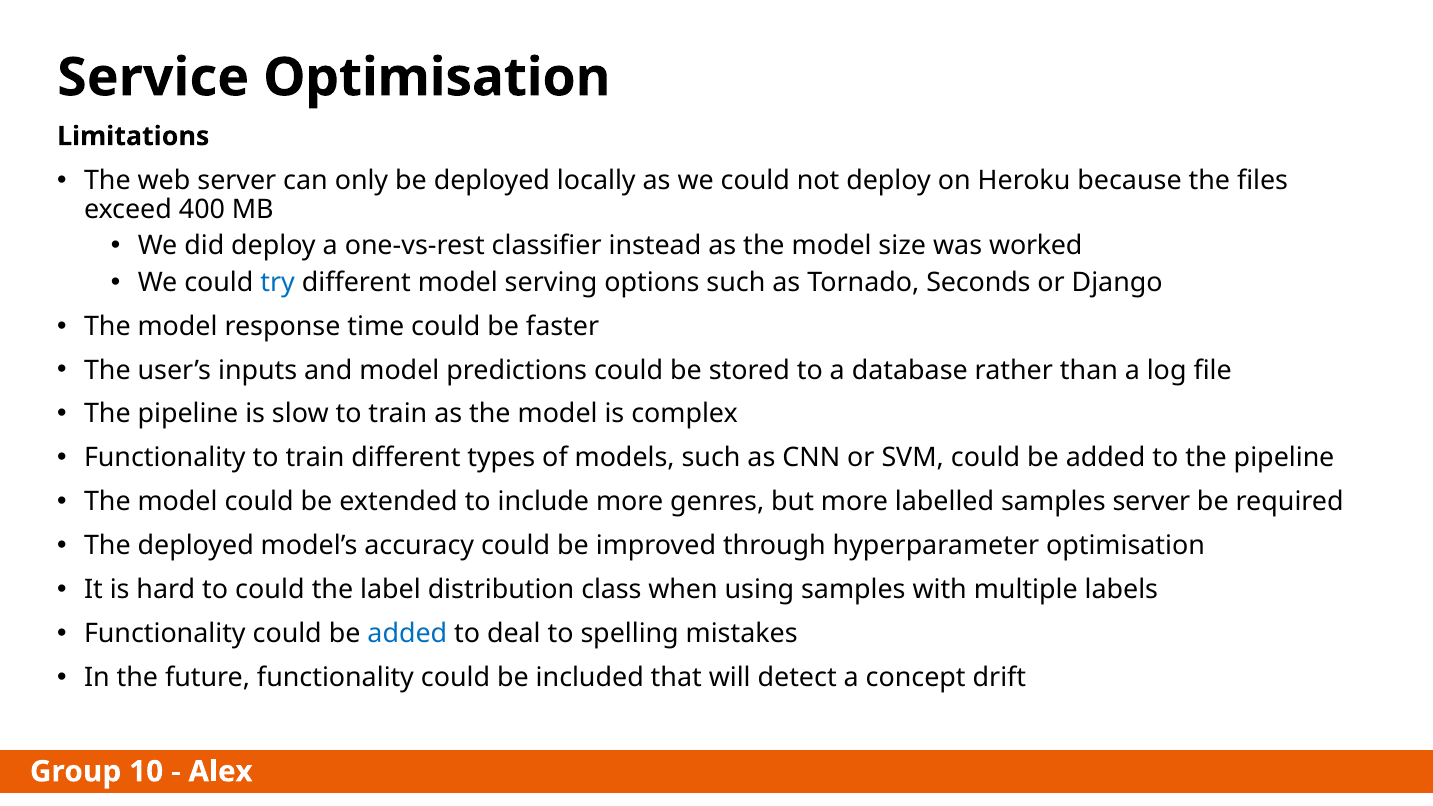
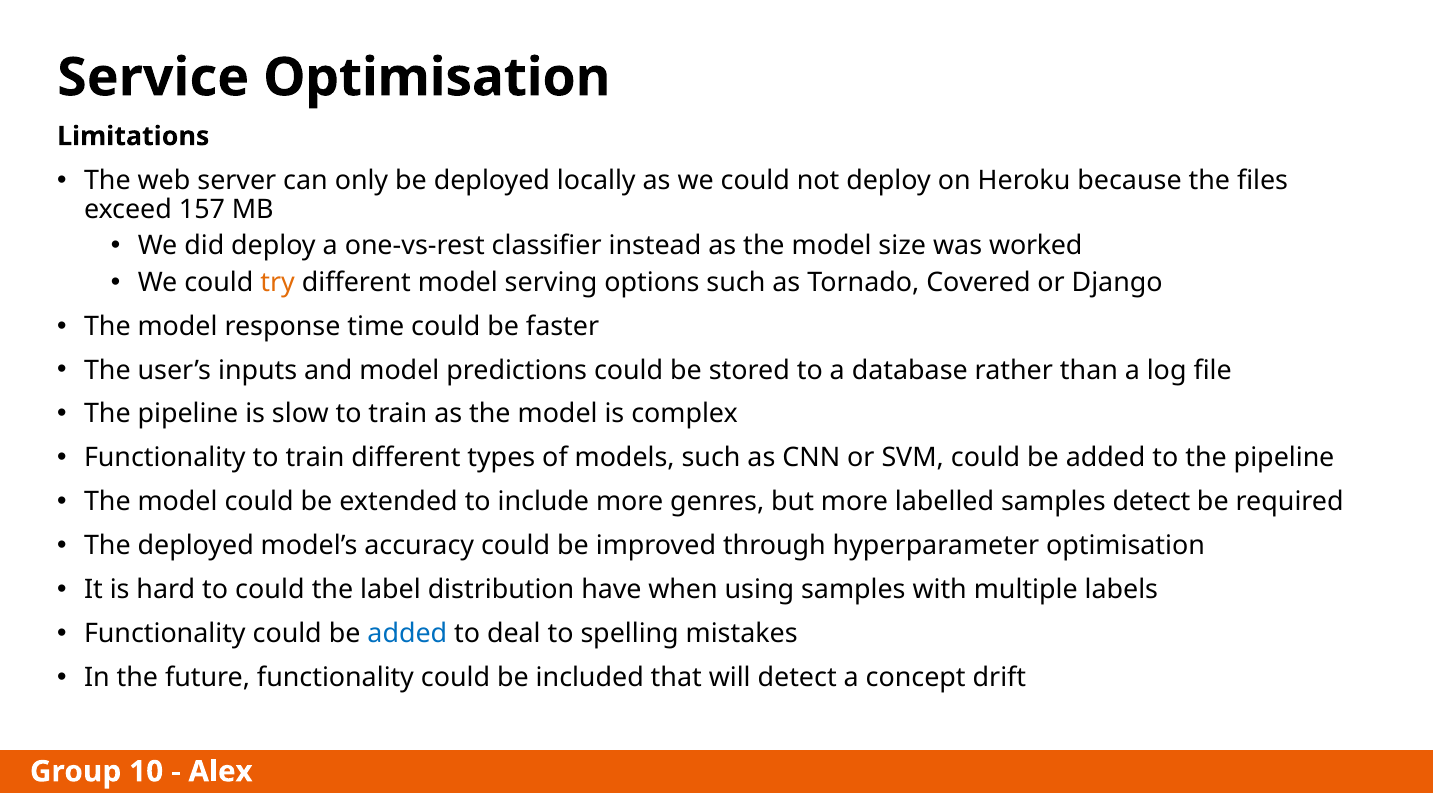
400: 400 -> 157
try colour: blue -> orange
Seconds: Seconds -> Covered
samples server: server -> detect
class: class -> have
